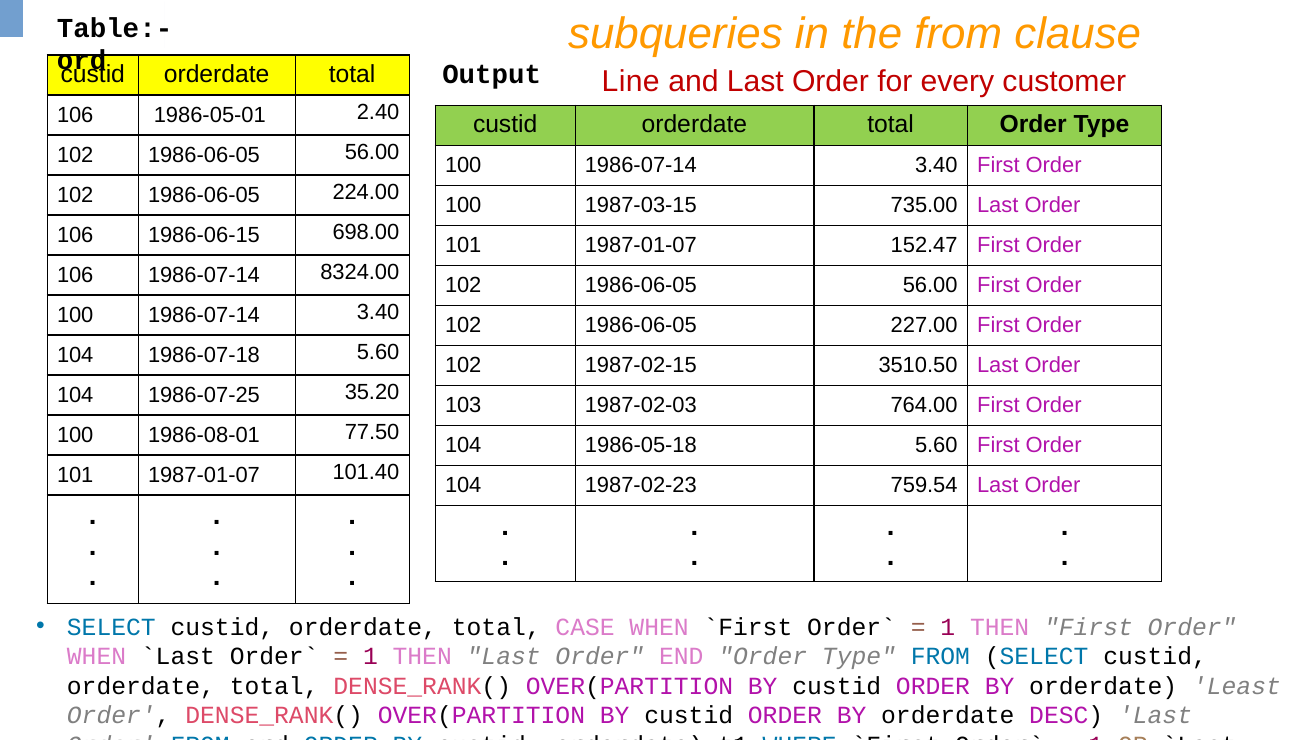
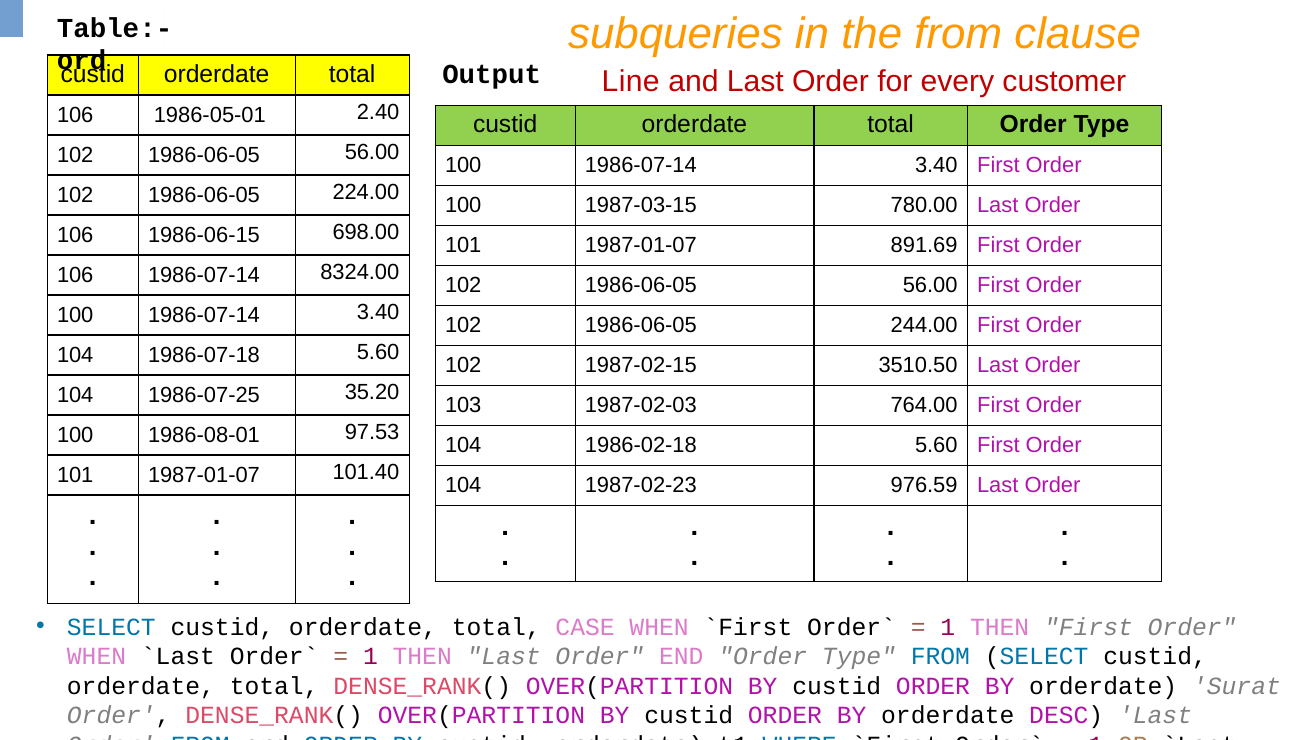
735.00: 735.00 -> 780.00
152.47: 152.47 -> 891.69
227.00: 227.00 -> 244.00
77.50: 77.50 -> 97.53
1986-05-18: 1986-05-18 -> 1986-02-18
759.54: 759.54 -> 976.59
Least: Least -> Surat
